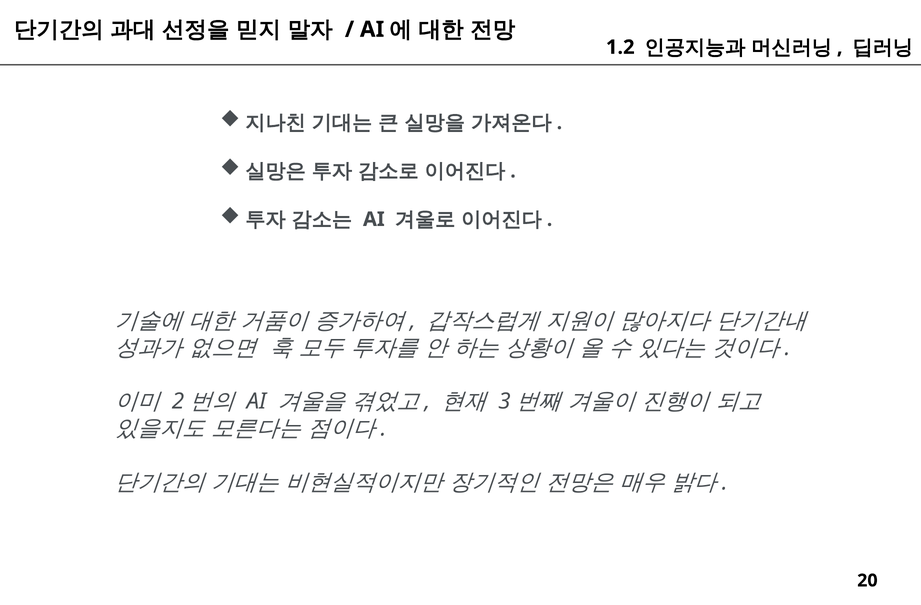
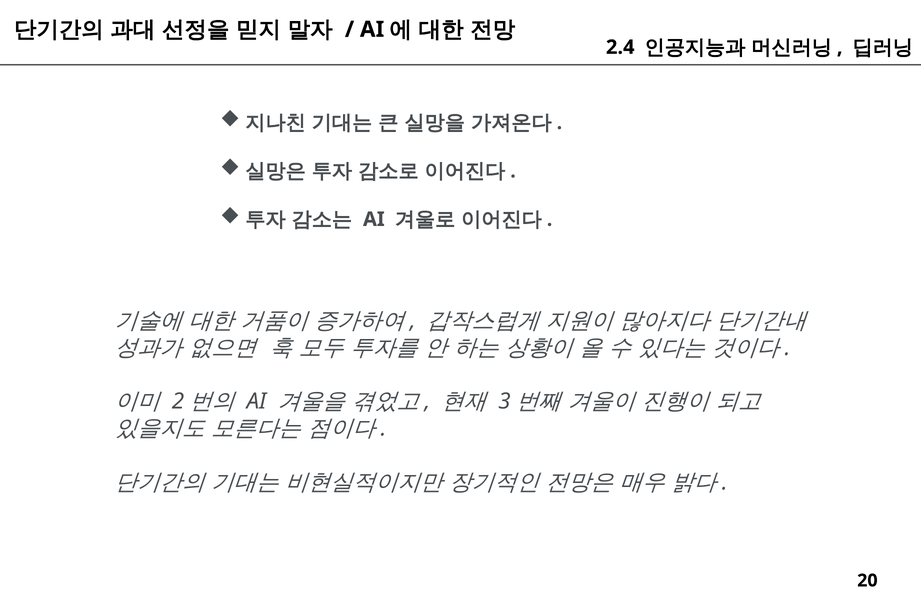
1.2: 1.2 -> 2.4
